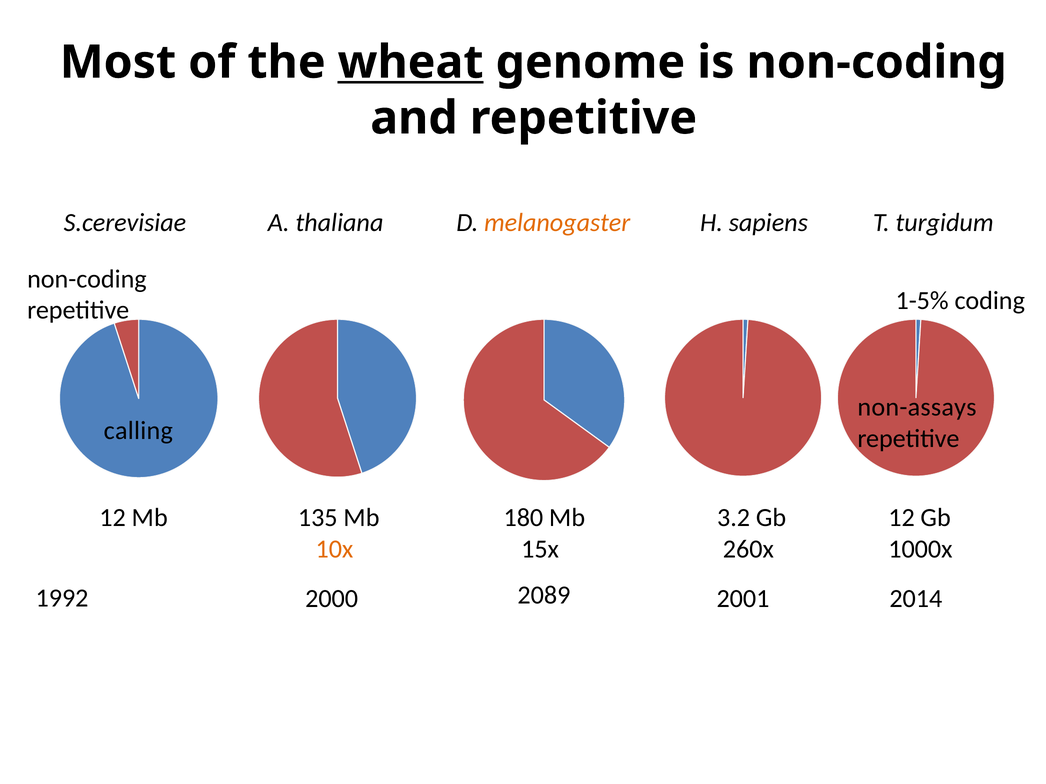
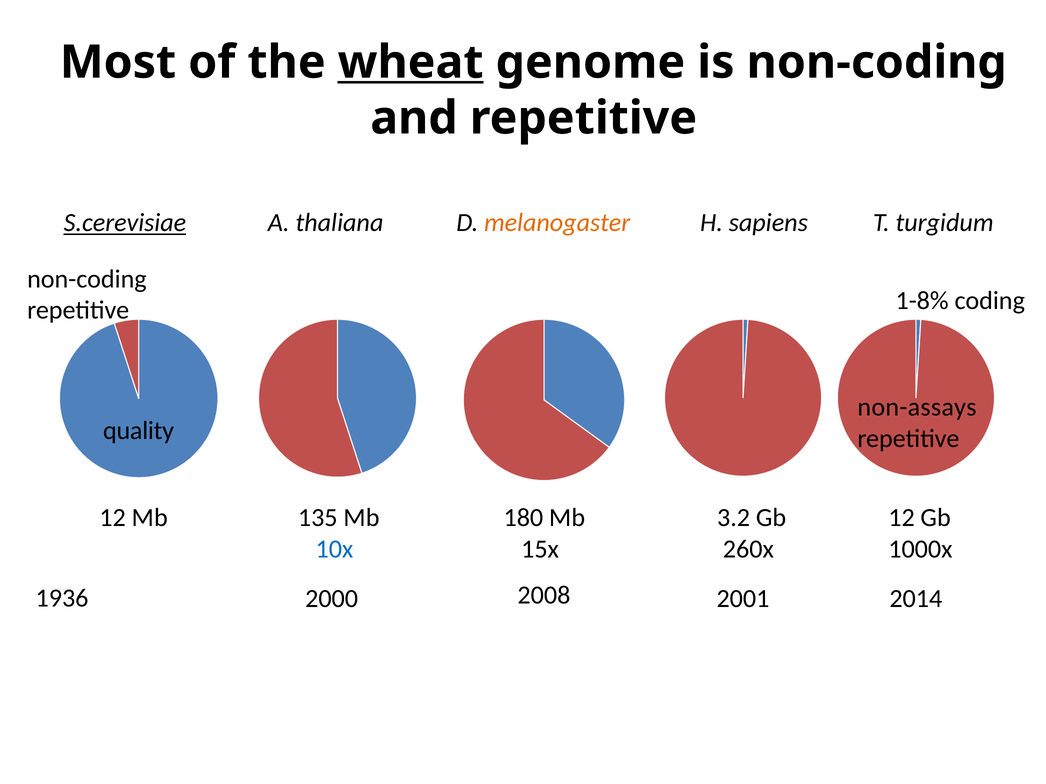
S.cerevisiae underline: none -> present
1-5%: 1-5% -> 1-8%
calling: calling -> quality
10x colour: orange -> blue
1992: 1992 -> 1936
2089: 2089 -> 2008
